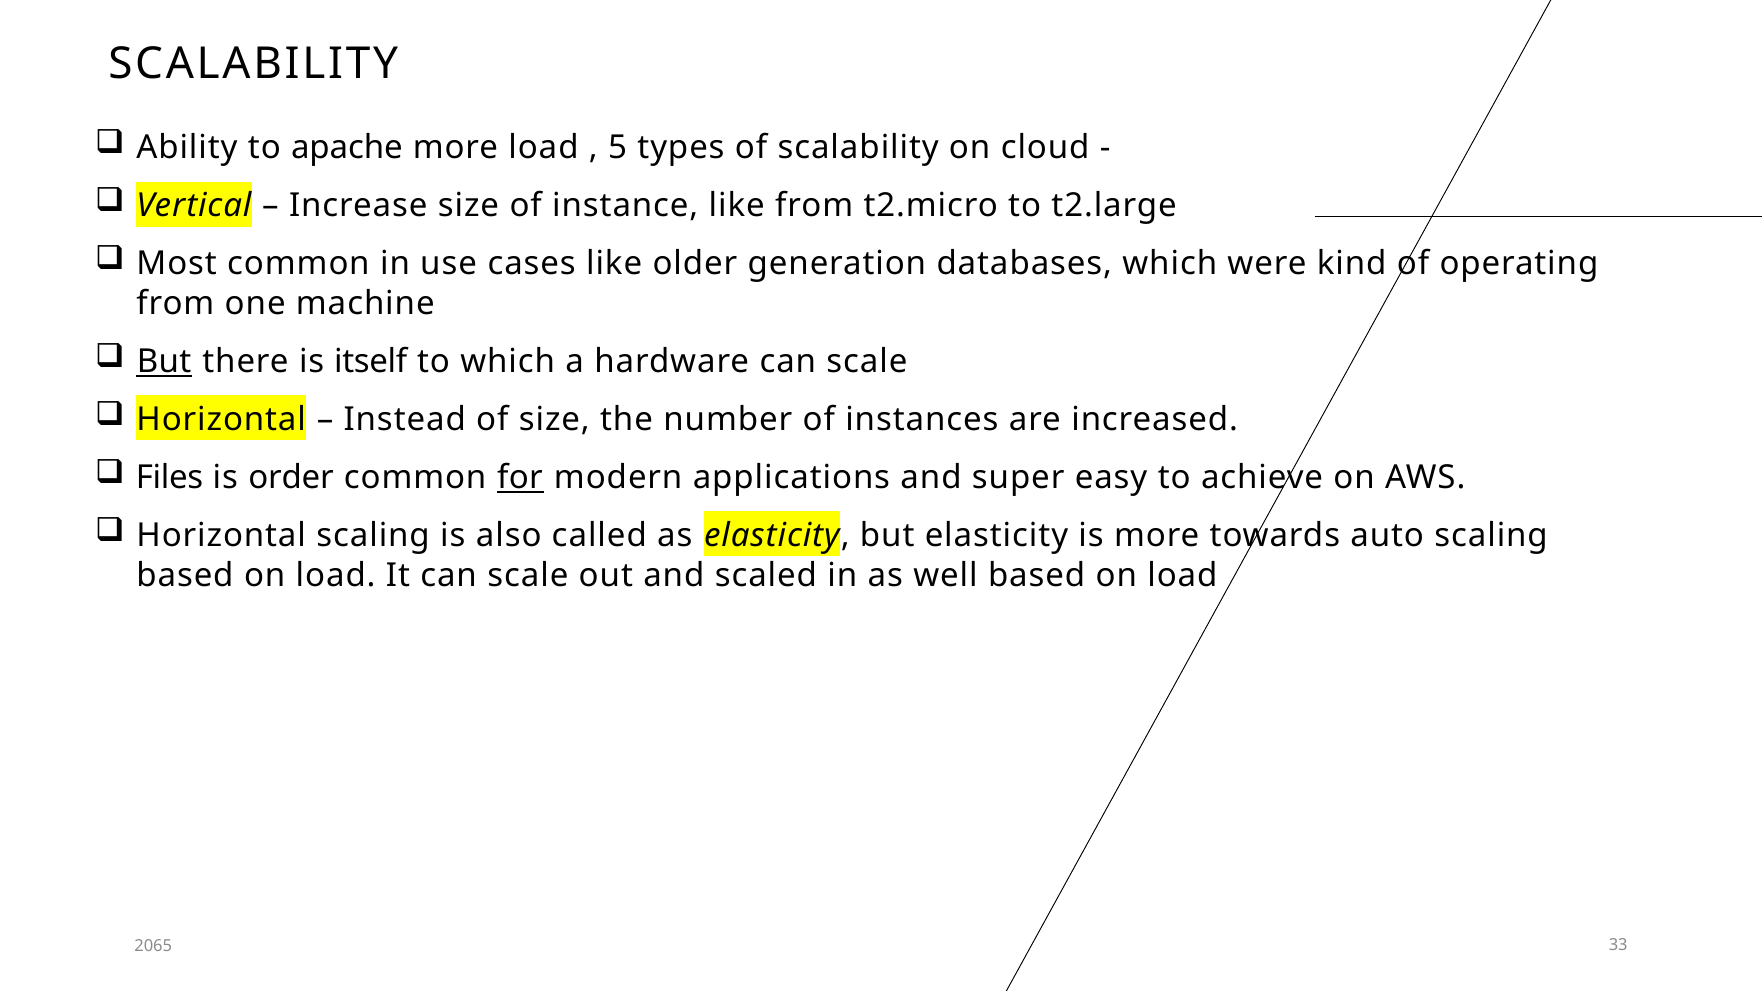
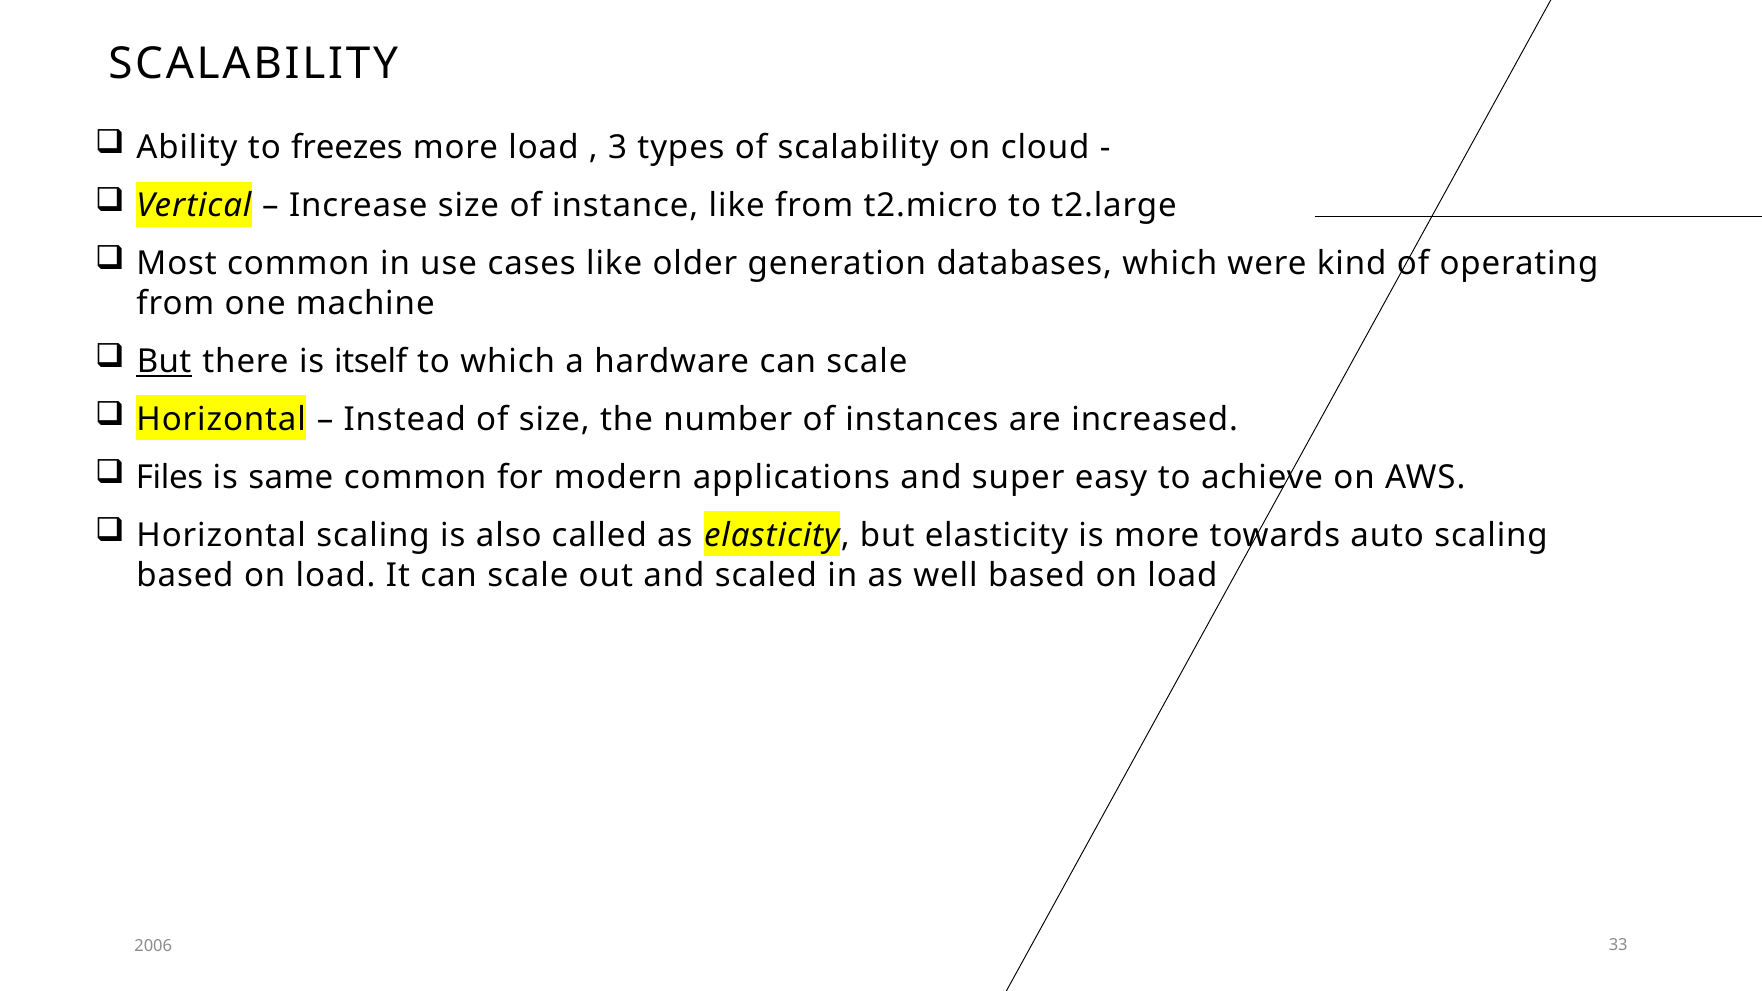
apache: apache -> freezes
5: 5 -> 3
order: order -> same
for underline: present -> none
2065: 2065 -> 2006
